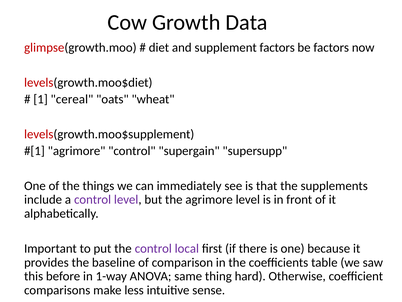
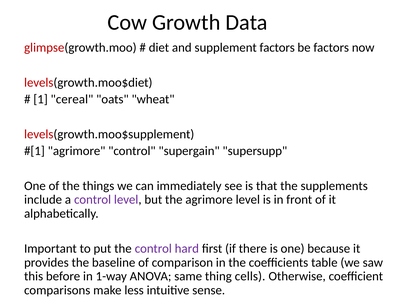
local: local -> hard
hard: hard -> cells
